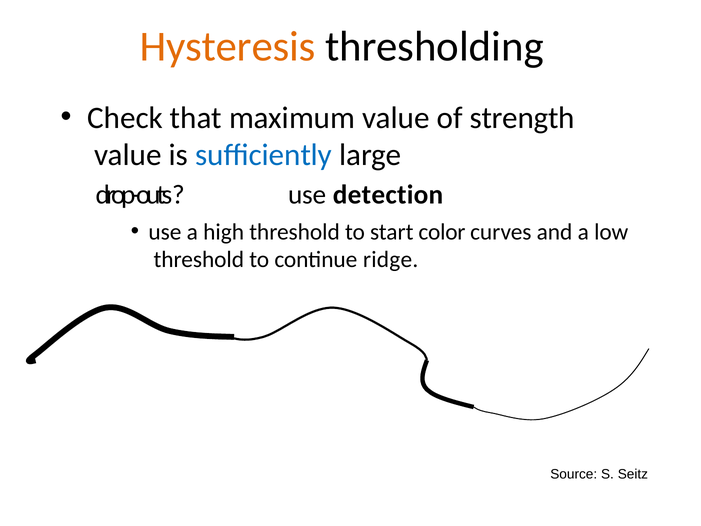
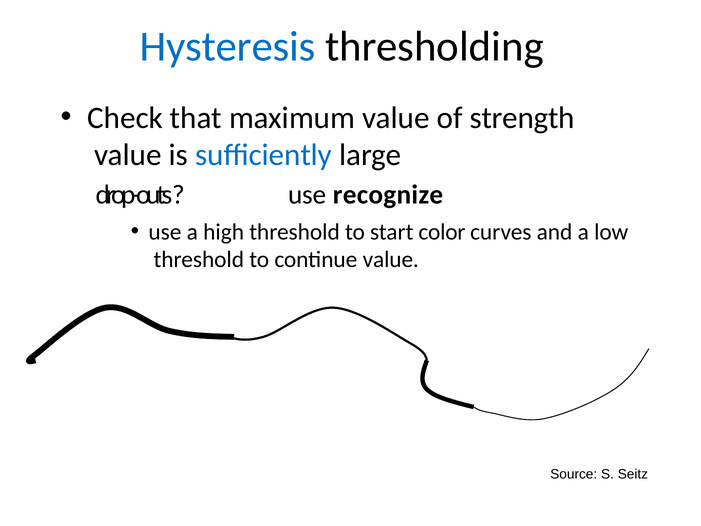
Hysteresis colour: orange -> blue
detection: detection -> recognize
continue ridge: ridge -> value
